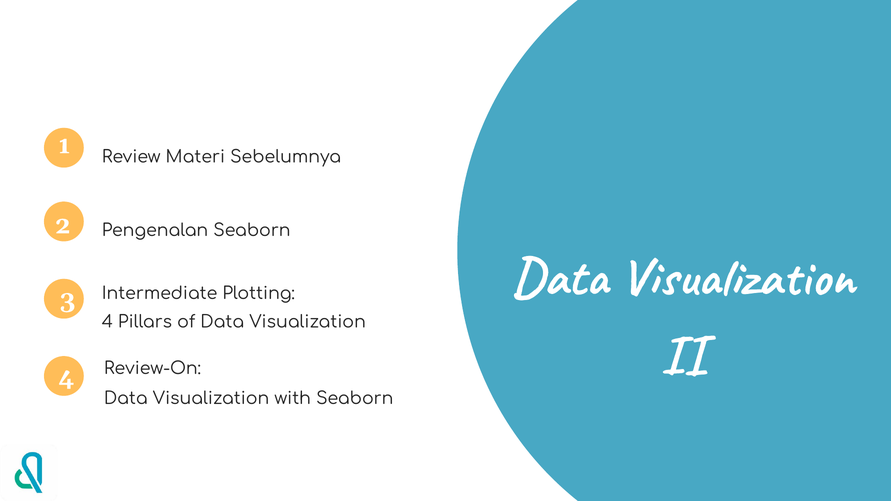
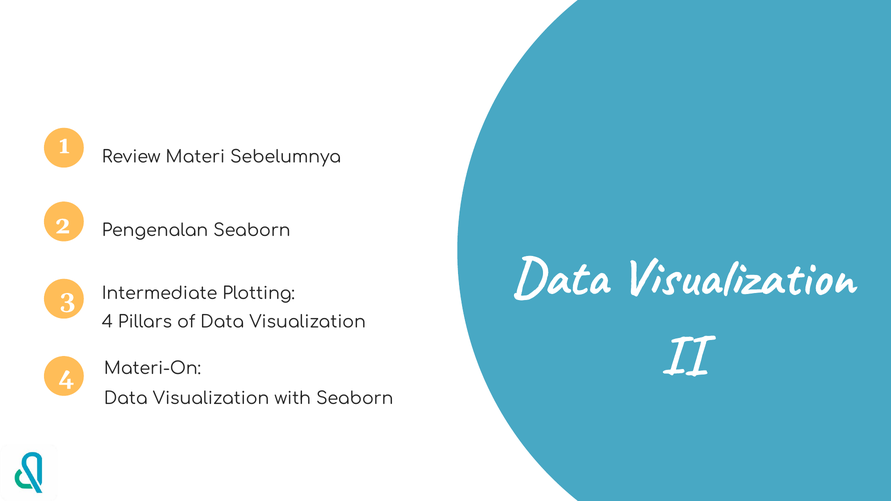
Review-On: Review-On -> Materi-On
